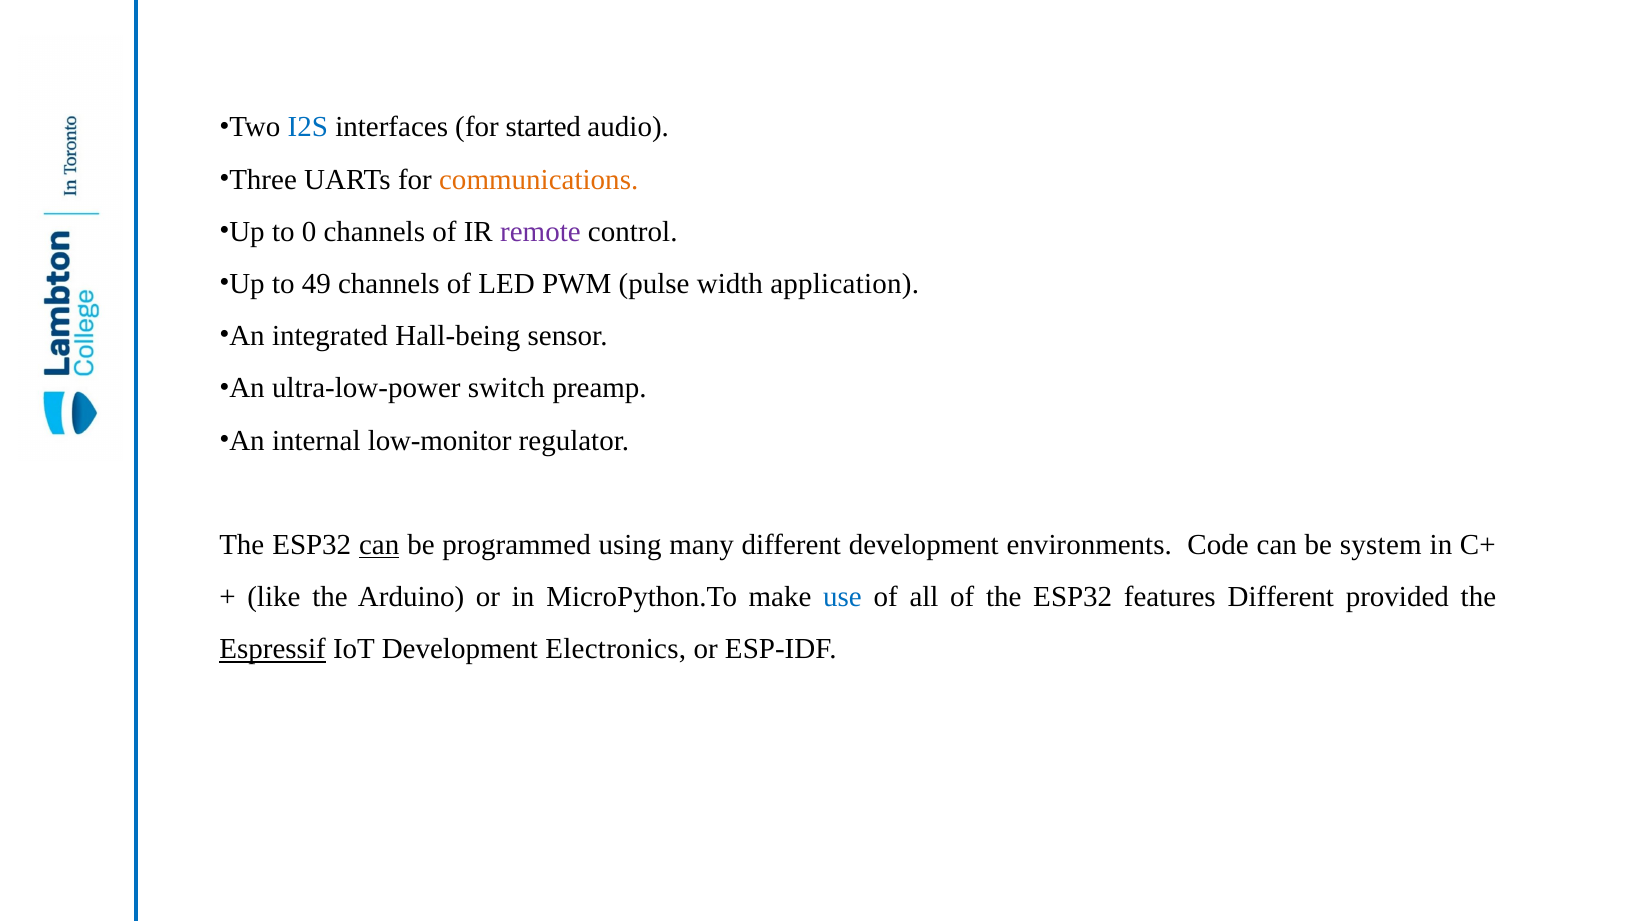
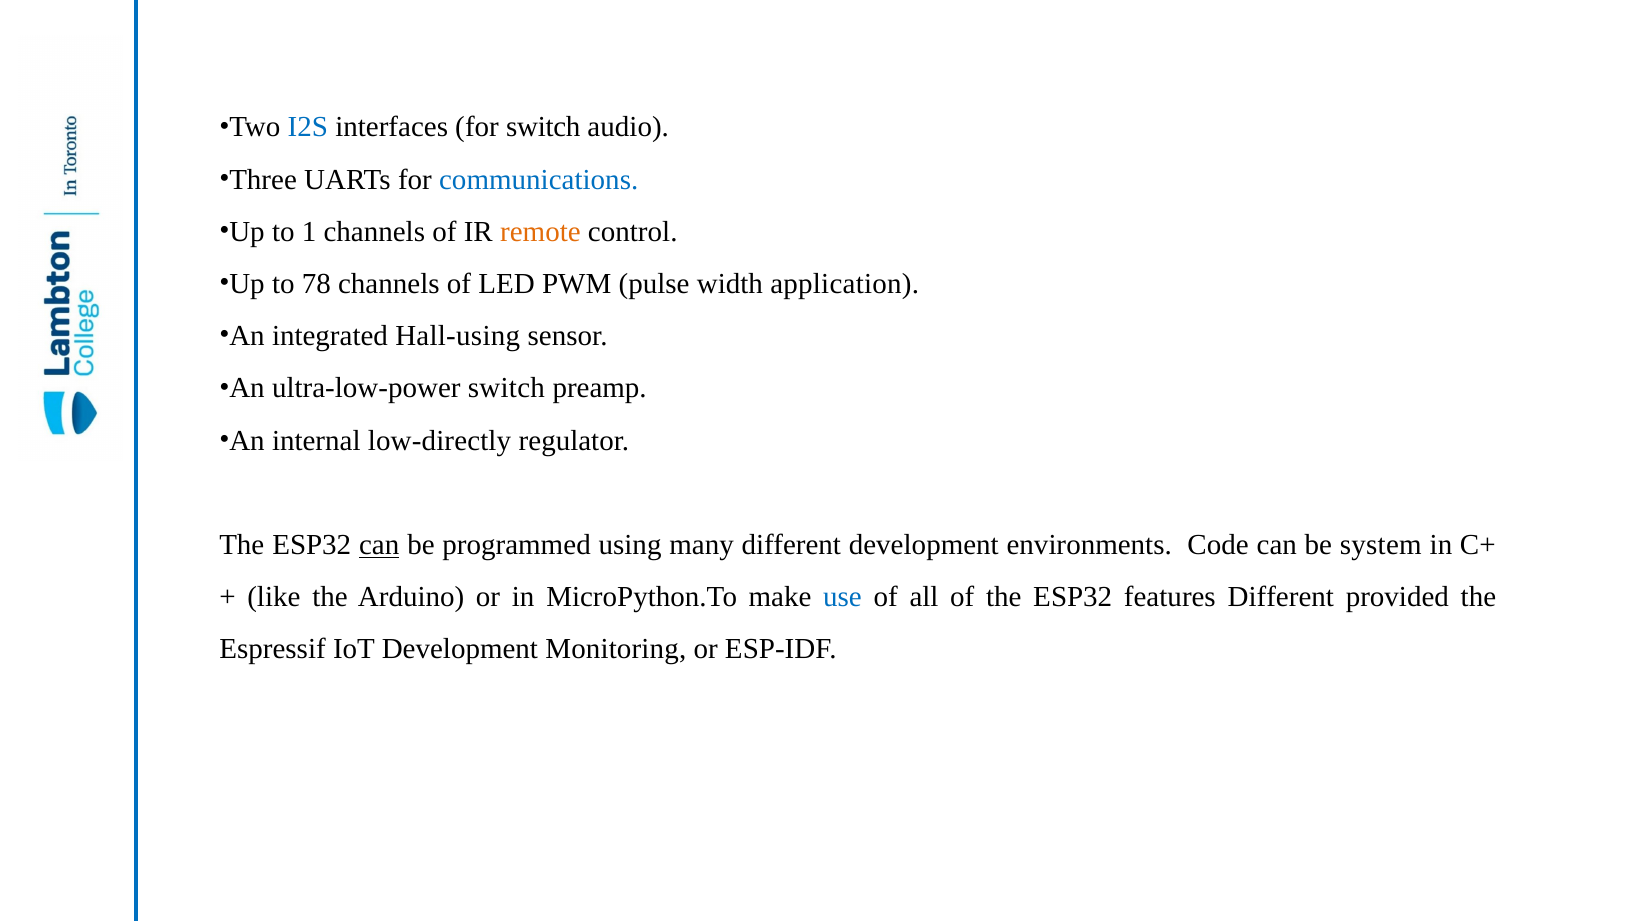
for started: started -> switch
communications colour: orange -> blue
0: 0 -> 1
remote colour: purple -> orange
49: 49 -> 78
Hall-being: Hall-being -> Hall-using
low-monitor: low-monitor -> low-directly
Espressif underline: present -> none
Electronics: Electronics -> Monitoring
